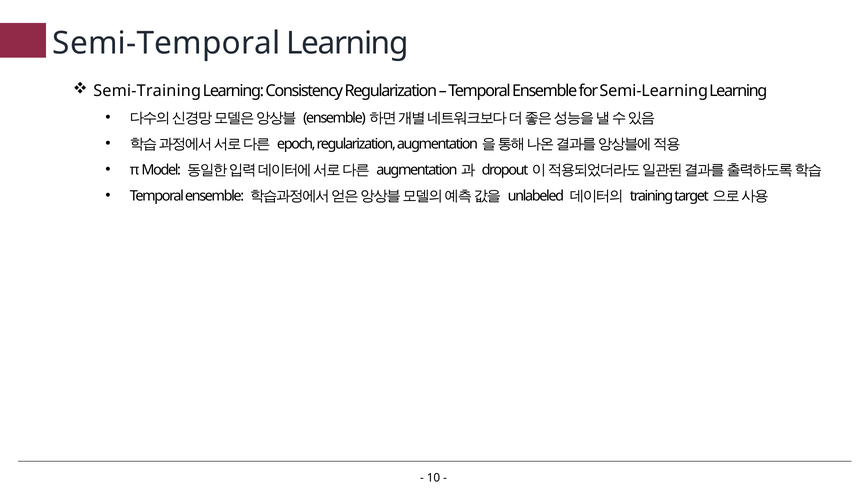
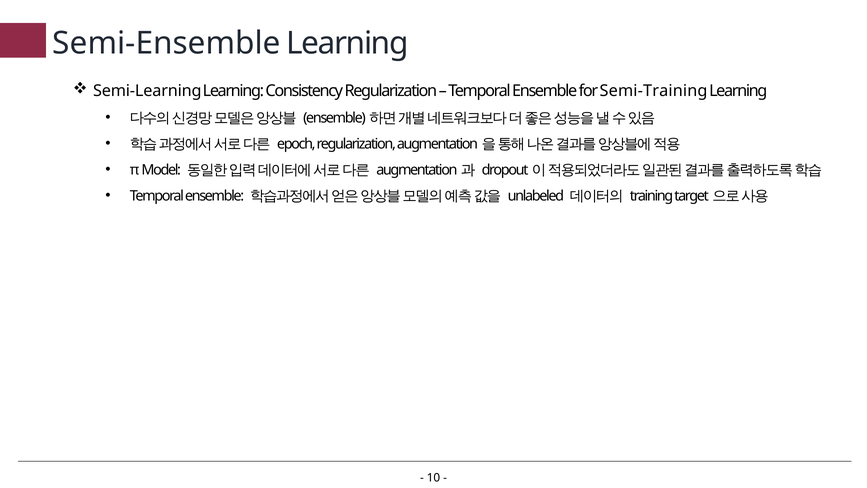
Semi-Temporal: Semi-Temporal -> Semi-Ensemble
Semi-Training: Semi-Training -> Semi-Learning
Semi-Learning: Semi-Learning -> Semi-Training
